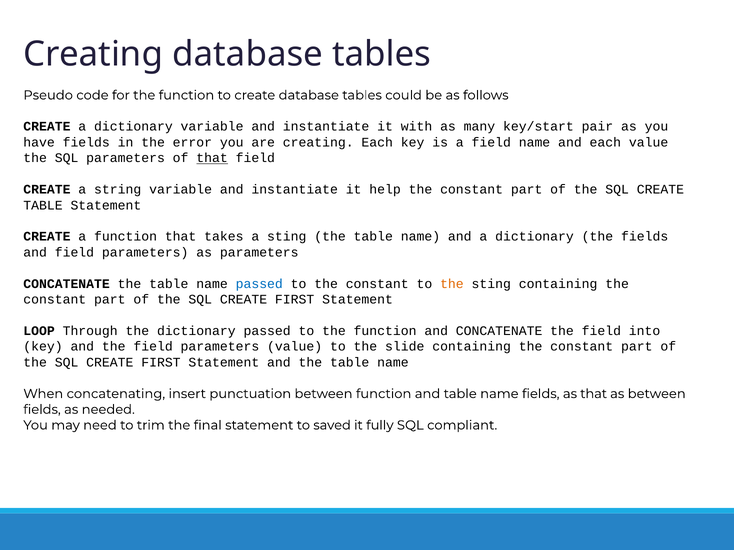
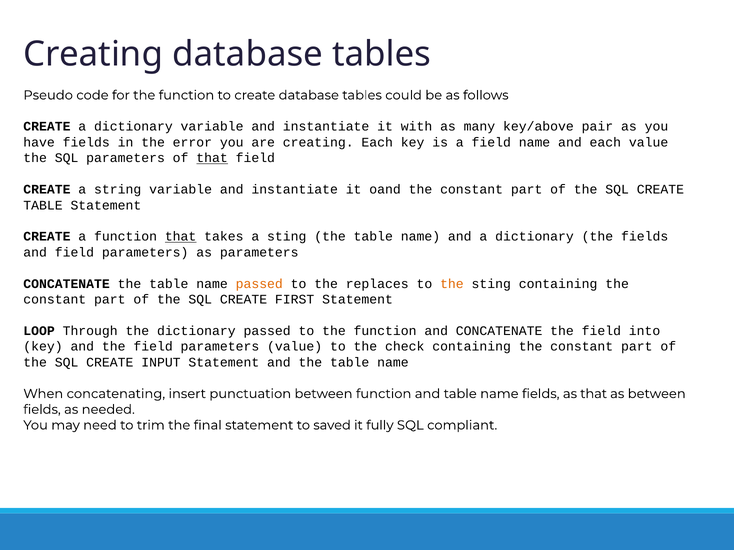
key/start: key/start -> key/above
help: help -> oand
that at (181, 237) underline: none -> present
passed at (259, 284) colour: blue -> orange
to the constant: constant -> replaces
slide: slide -> check
FIRST at (161, 363): FIRST -> INPUT
